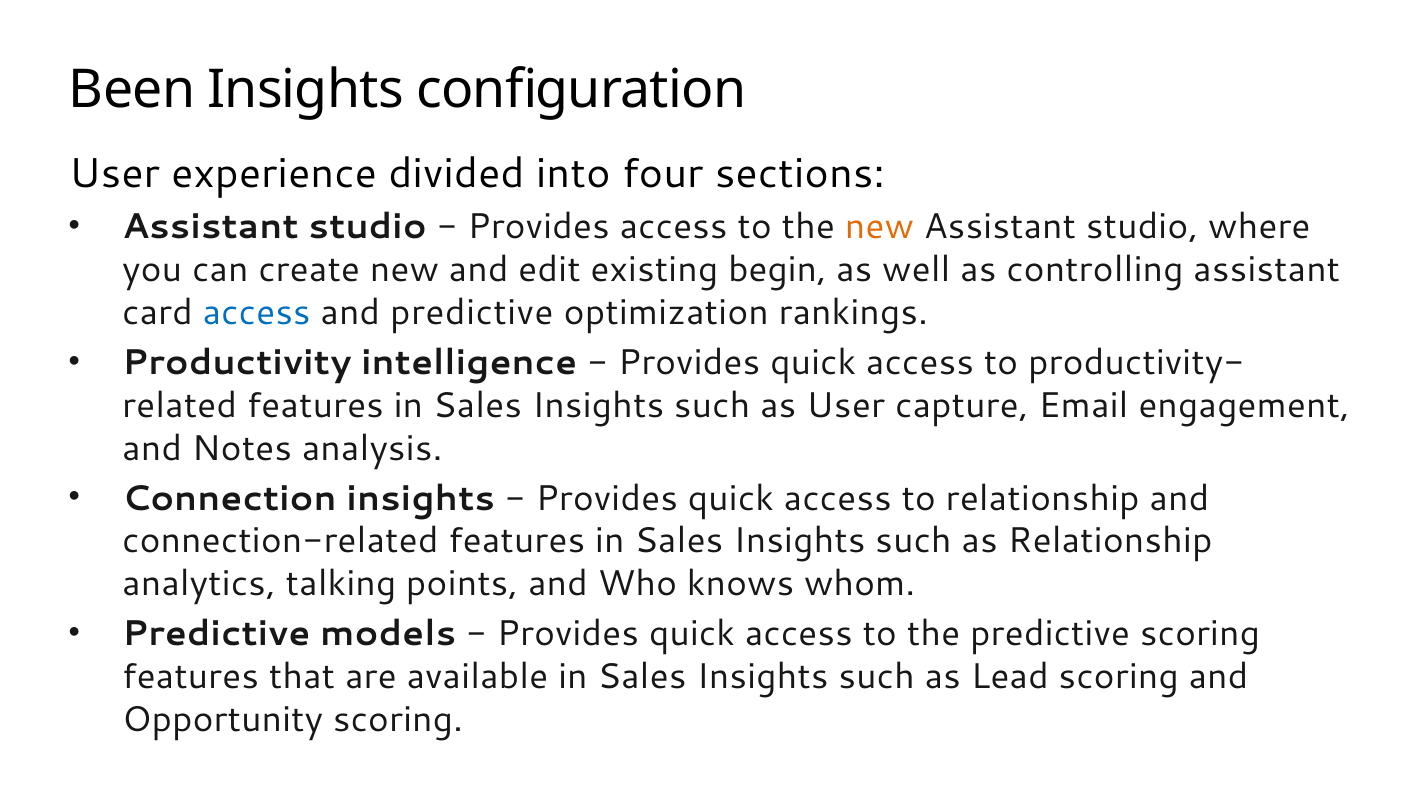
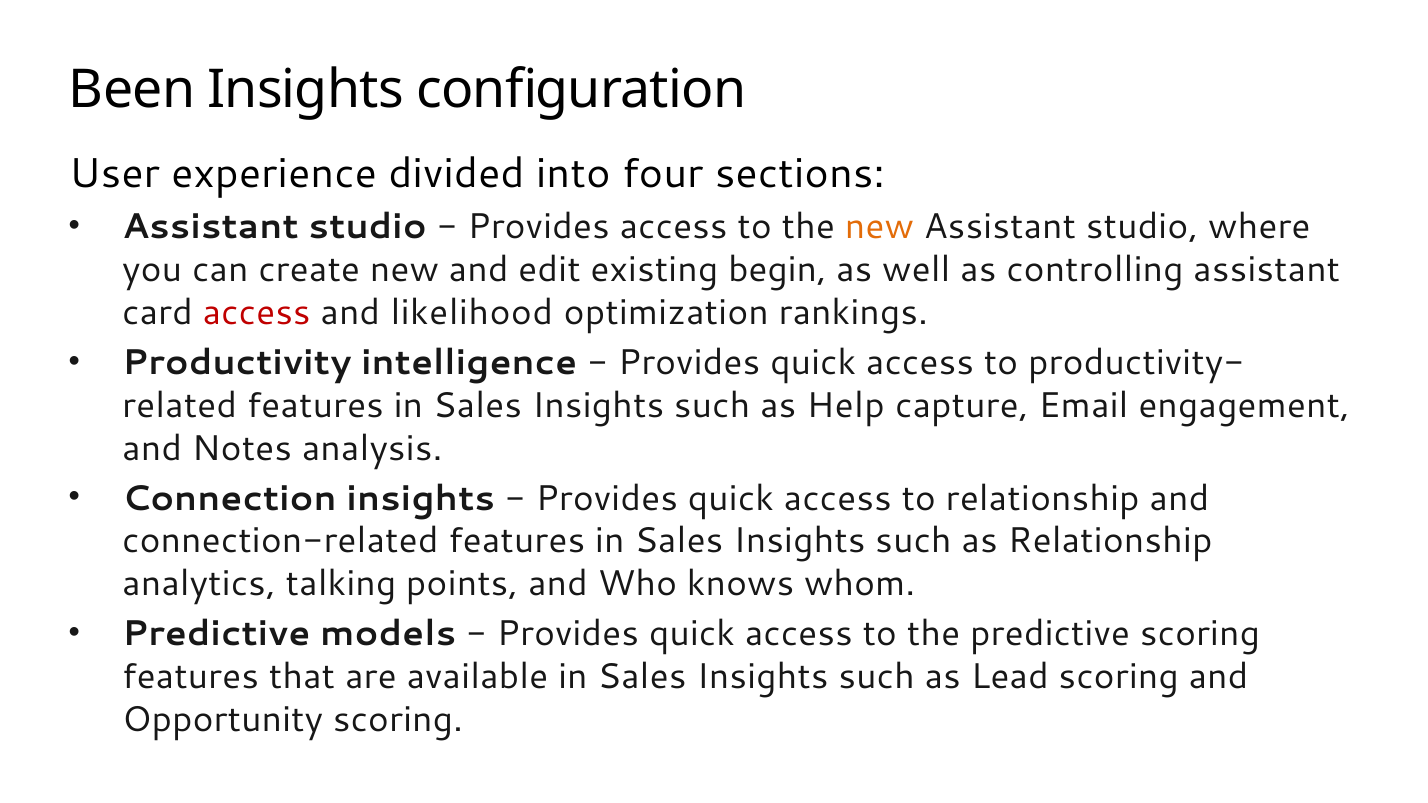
access at (257, 313) colour: blue -> red
and predictive: predictive -> likelihood
as User: User -> Help
